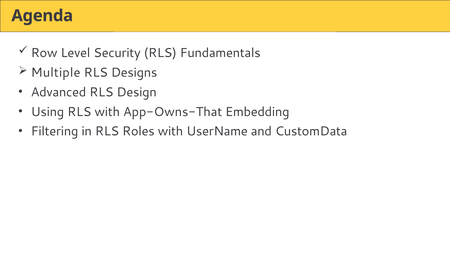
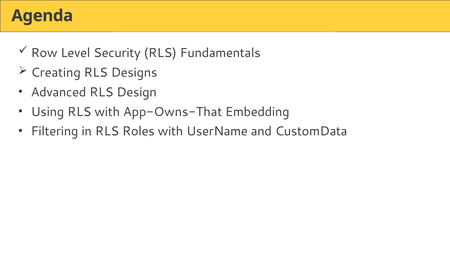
Multiple: Multiple -> Creating
